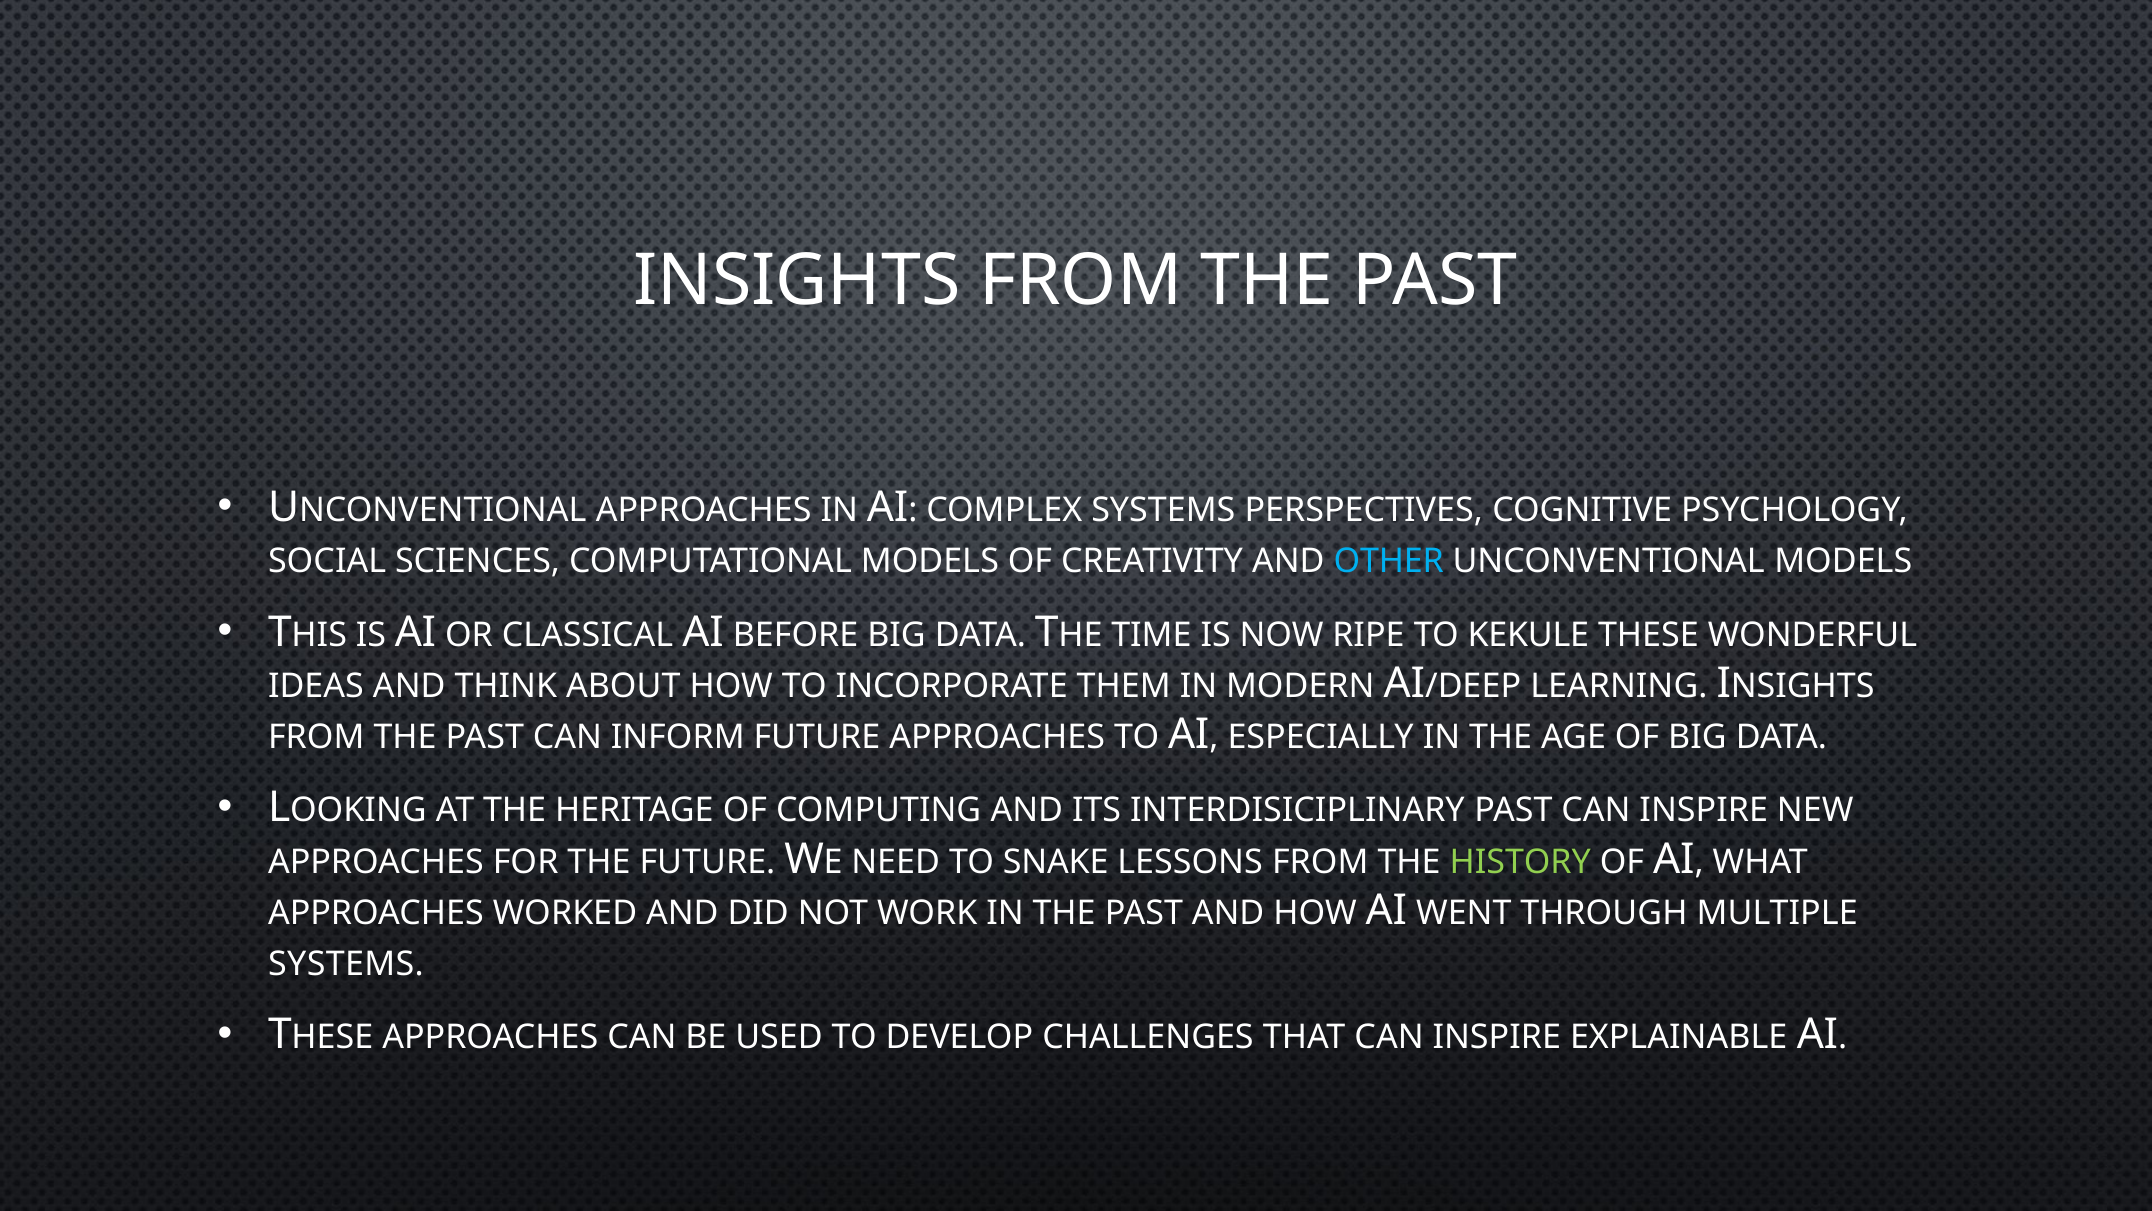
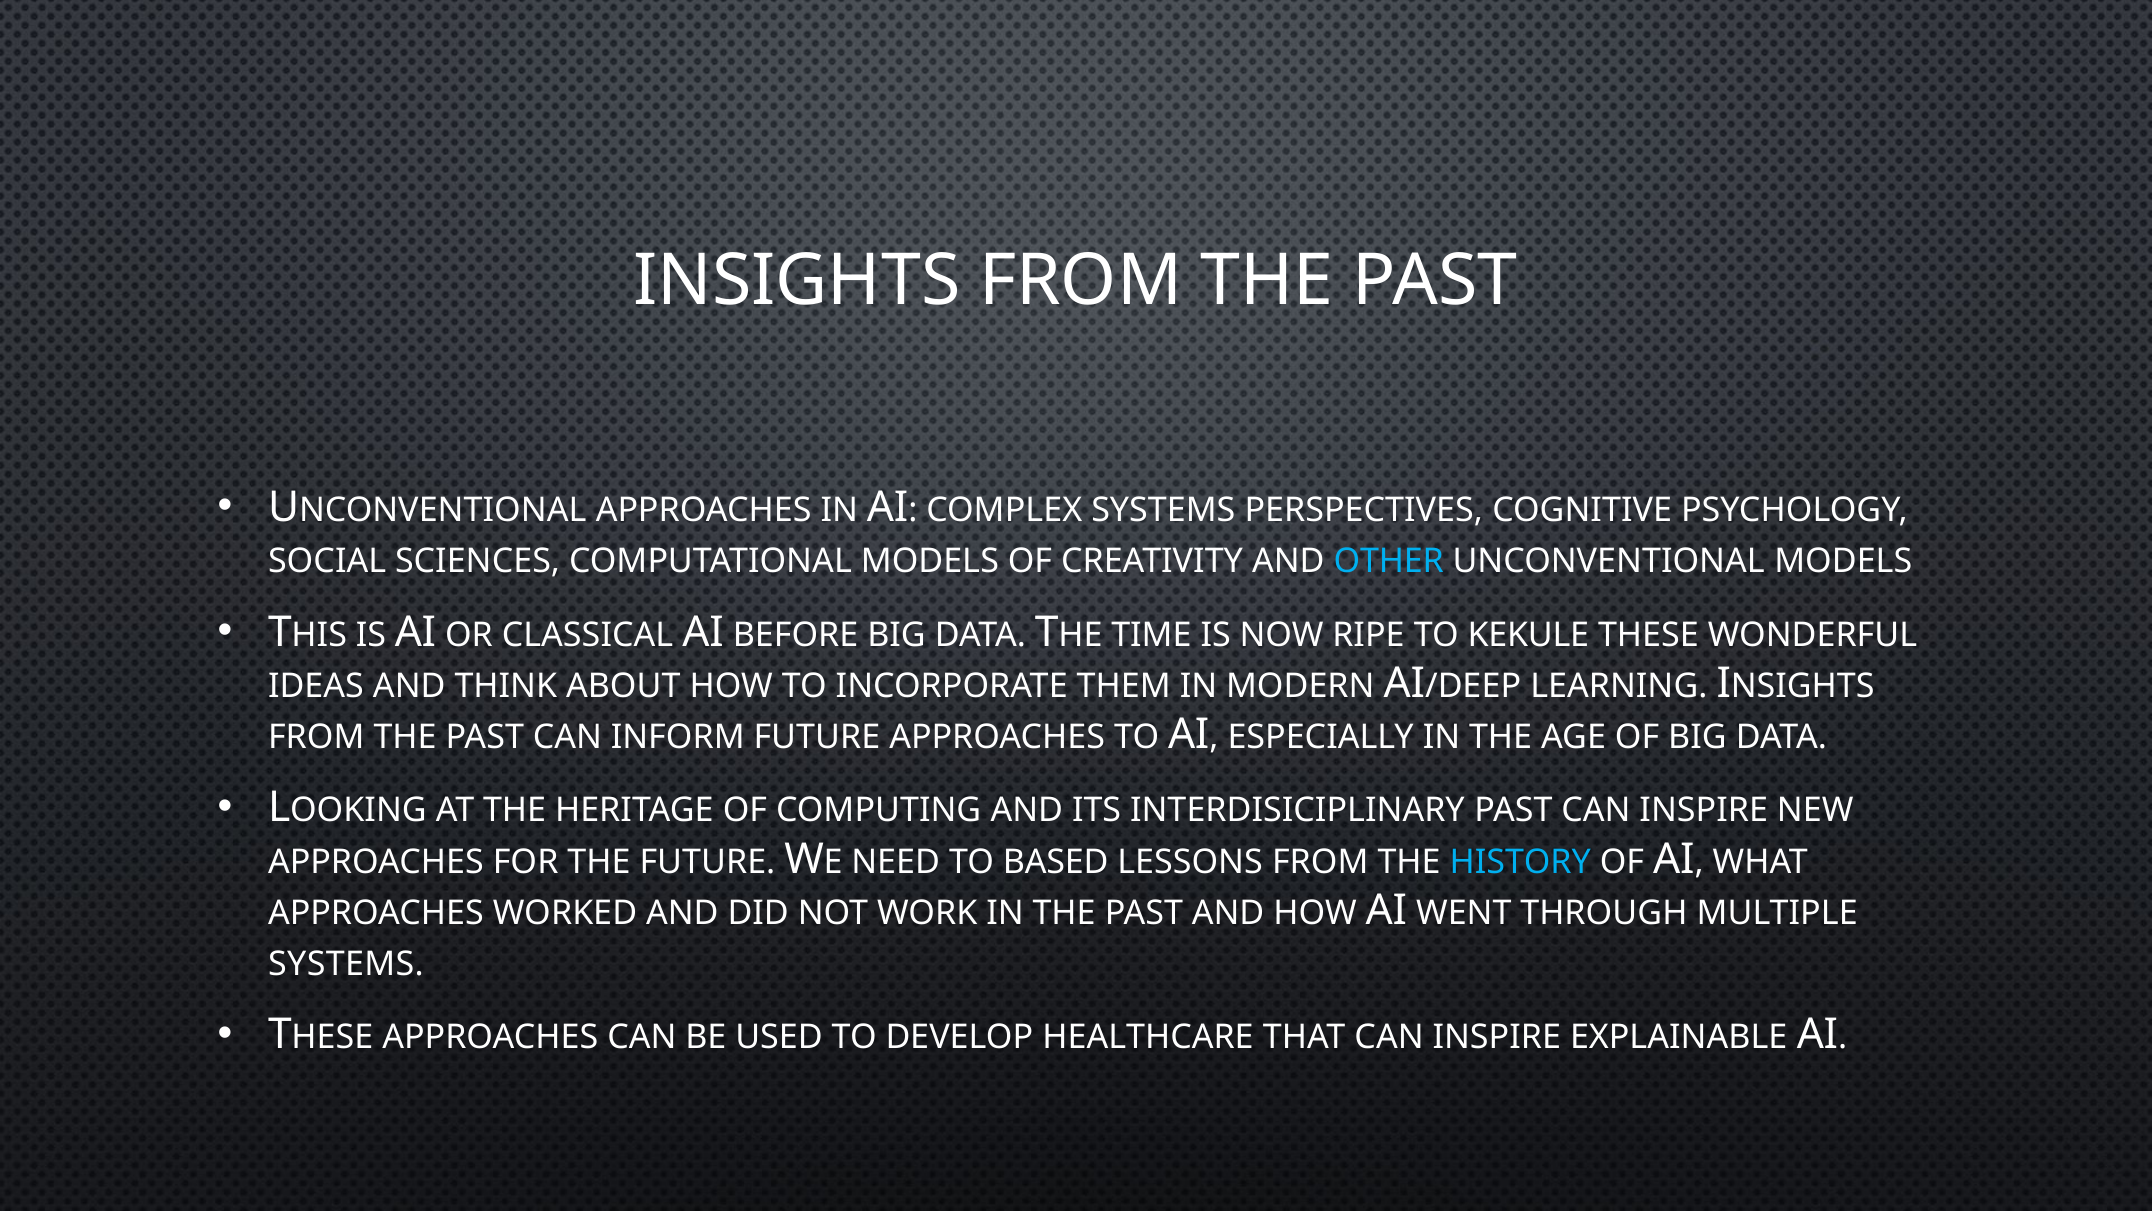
SNAKE: SNAKE -> BASED
HISTORY colour: light green -> light blue
CHALLENGES: CHALLENGES -> HEALTHCARE
